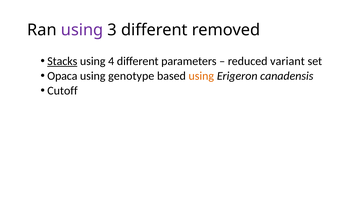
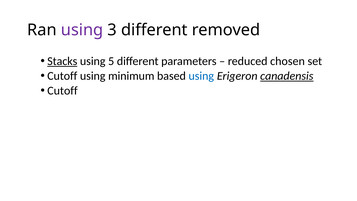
4: 4 -> 5
variant: variant -> chosen
Opaca at (62, 76): Opaca -> Cutoff
genotype: genotype -> minimum
using at (201, 76) colour: orange -> blue
canadensis underline: none -> present
